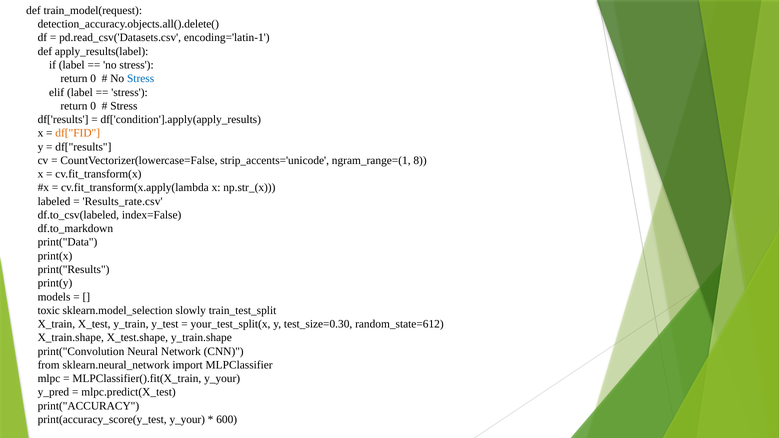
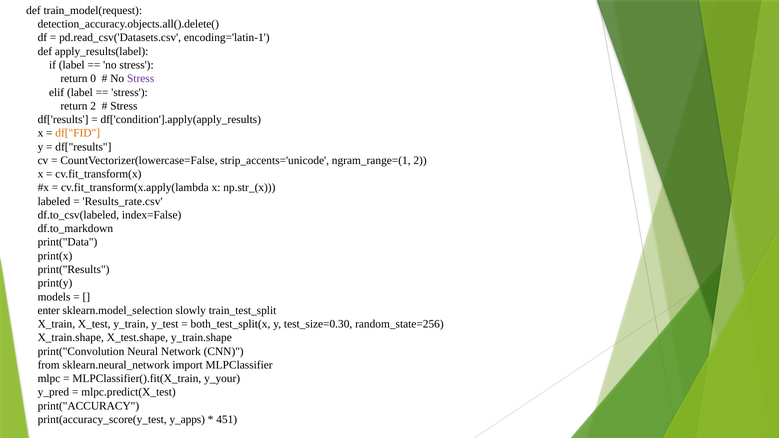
Stress at (141, 79) colour: blue -> purple
0 at (93, 106): 0 -> 2
ngram_range=(1 8: 8 -> 2
toxic: toxic -> enter
your_test_split(x: your_test_split(x -> both_test_split(x
random_state=612: random_state=612 -> random_state=256
print(accuracy_score(y_test y_your: y_your -> y_apps
600: 600 -> 451
